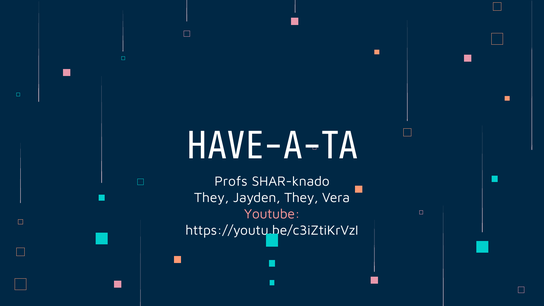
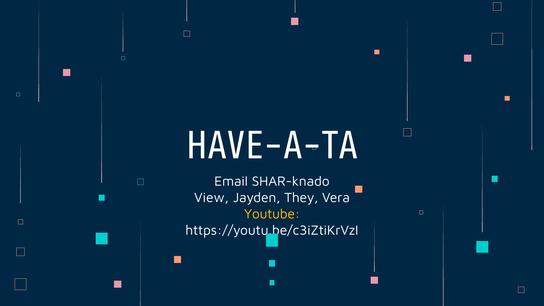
Profs: Profs -> Email
They at (212, 198): They -> View
Youtube colour: pink -> yellow
